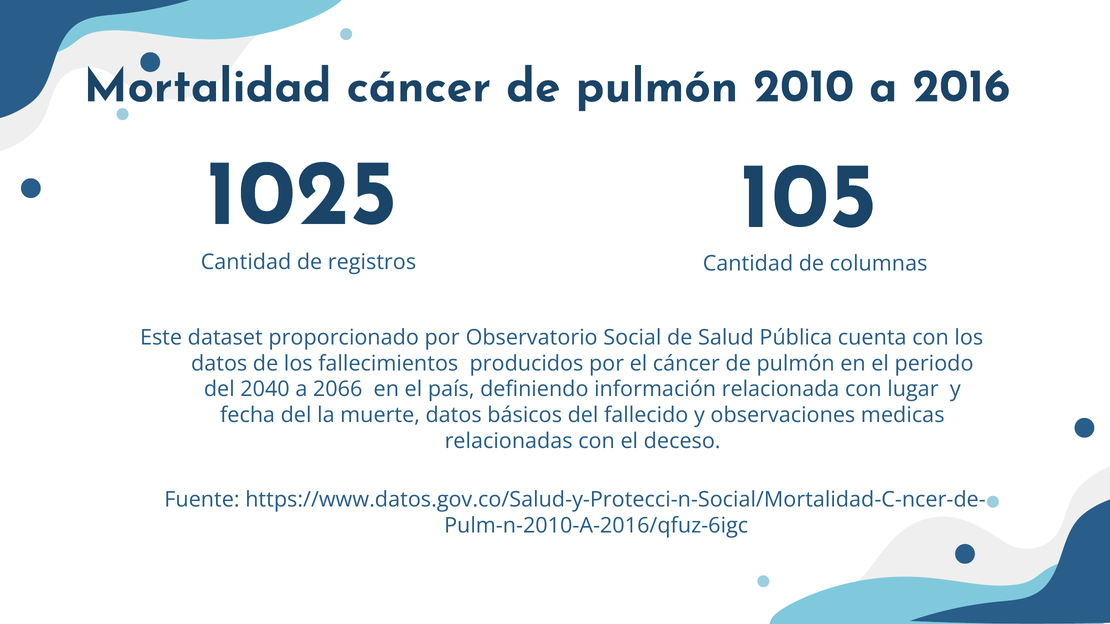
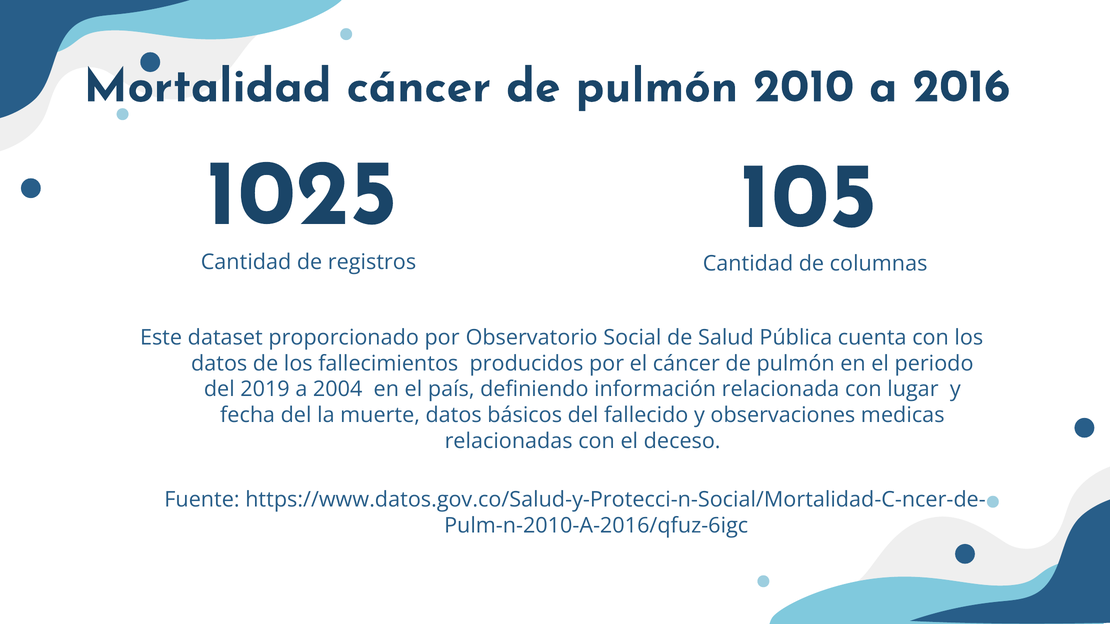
2040: 2040 -> 2019
2066: 2066 -> 2004
